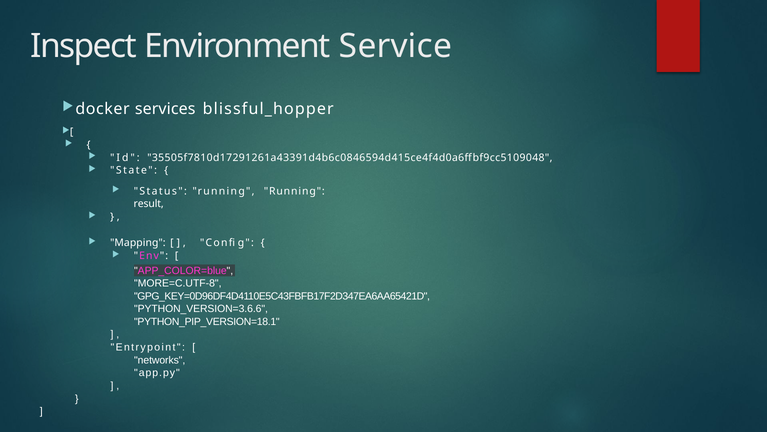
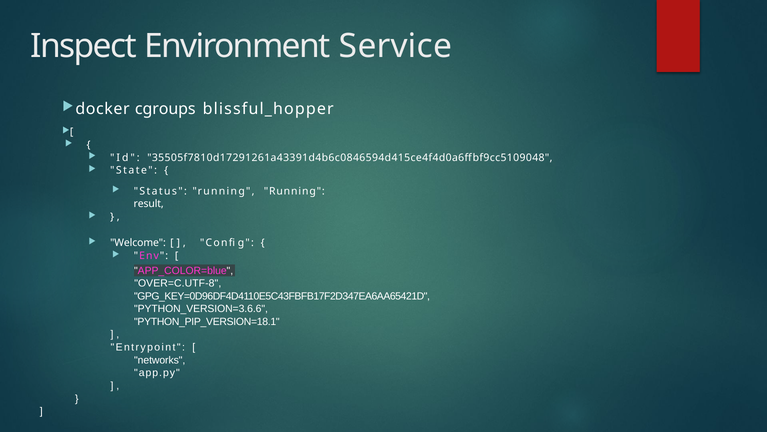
services: services -> cgroups
Mapping: Mapping -> Welcome
MORE=C.UTF-8: MORE=C.UTF-8 -> OVER=C.UTF-8
